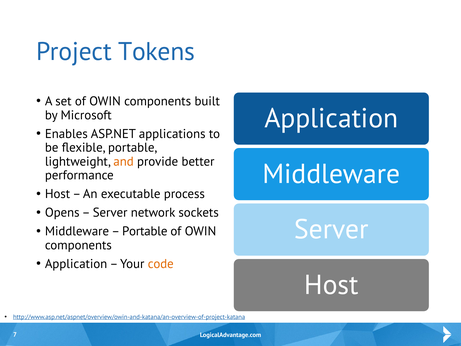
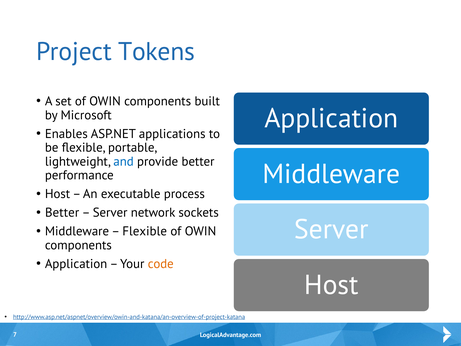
and colour: orange -> blue
Opens at (62, 213): Opens -> Better
Portable at (145, 231): Portable -> Flexible
